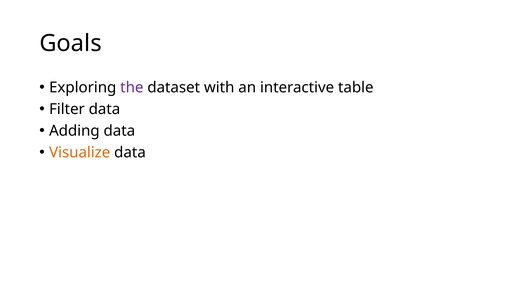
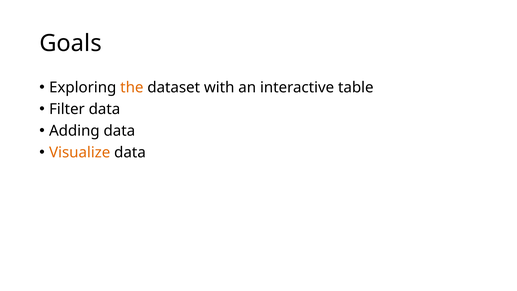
the colour: purple -> orange
